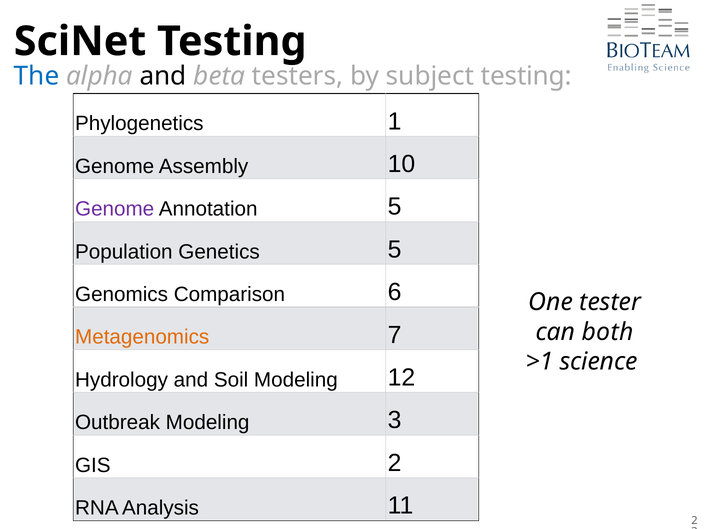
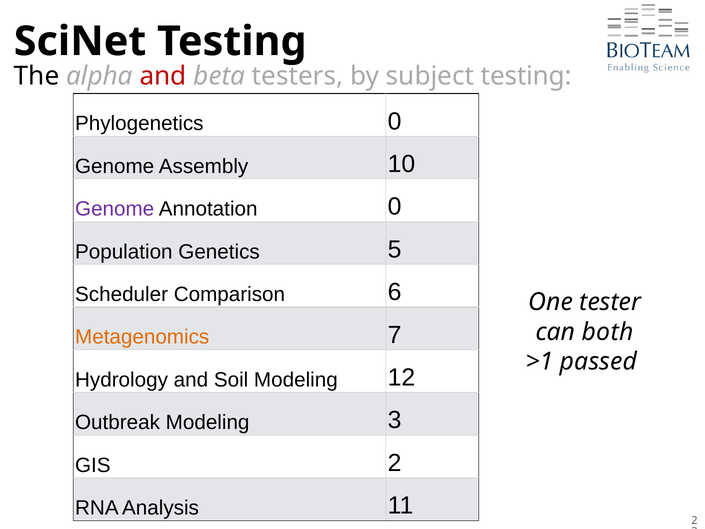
The colour: blue -> black
and at (163, 76) colour: black -> red
Phylogenetics 1: 1 -> 0
Annotation 5: 5 -> 0
Genomics: Genomics -> Scheduler
science: science -> passed
